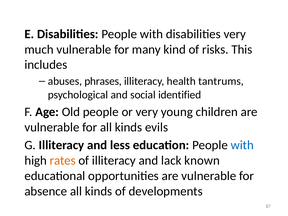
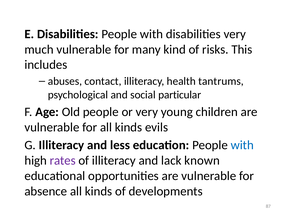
phrases: phrases -> contact
identified: identified -> particular
rates colour: orange -> purple
